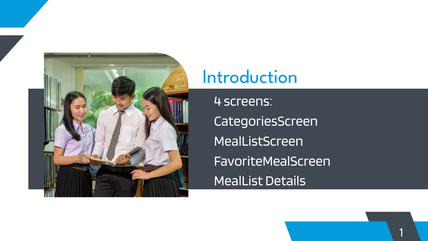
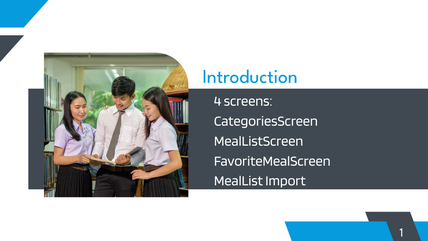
Details: Details -> Import
